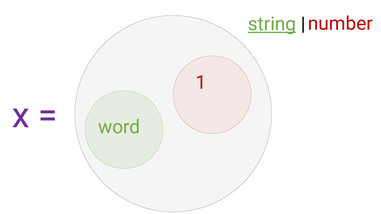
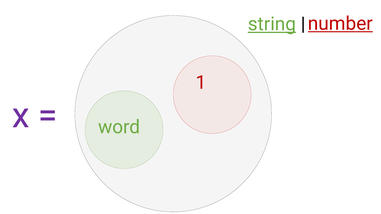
number underline: none -> present
